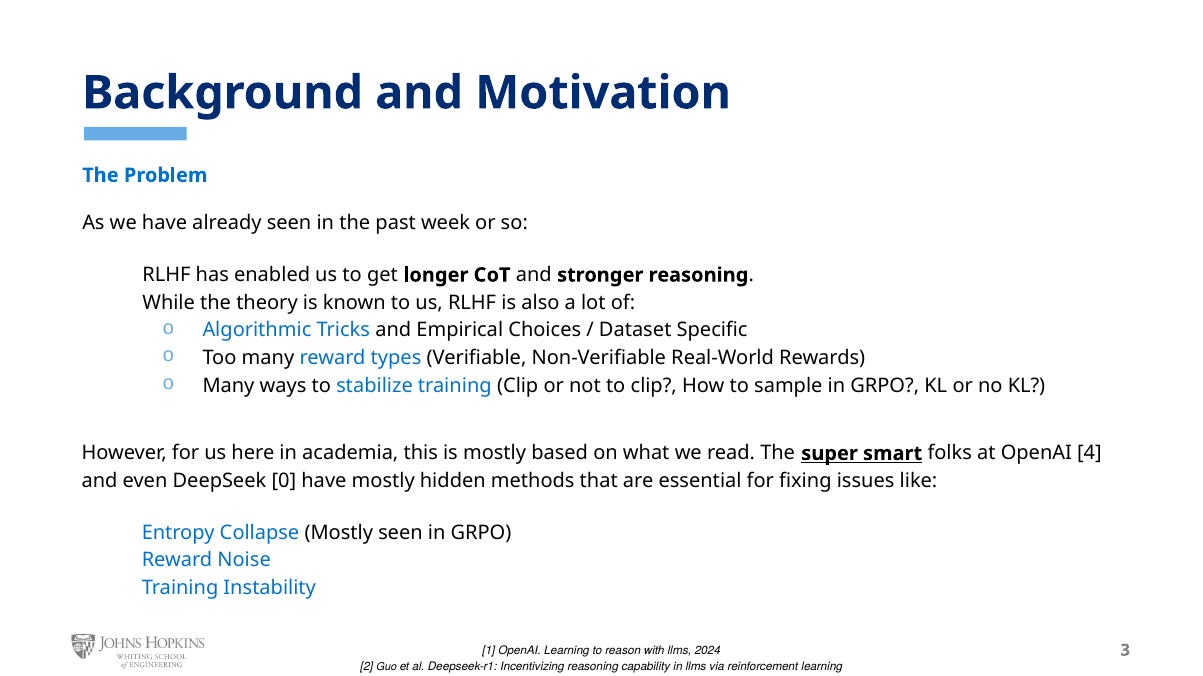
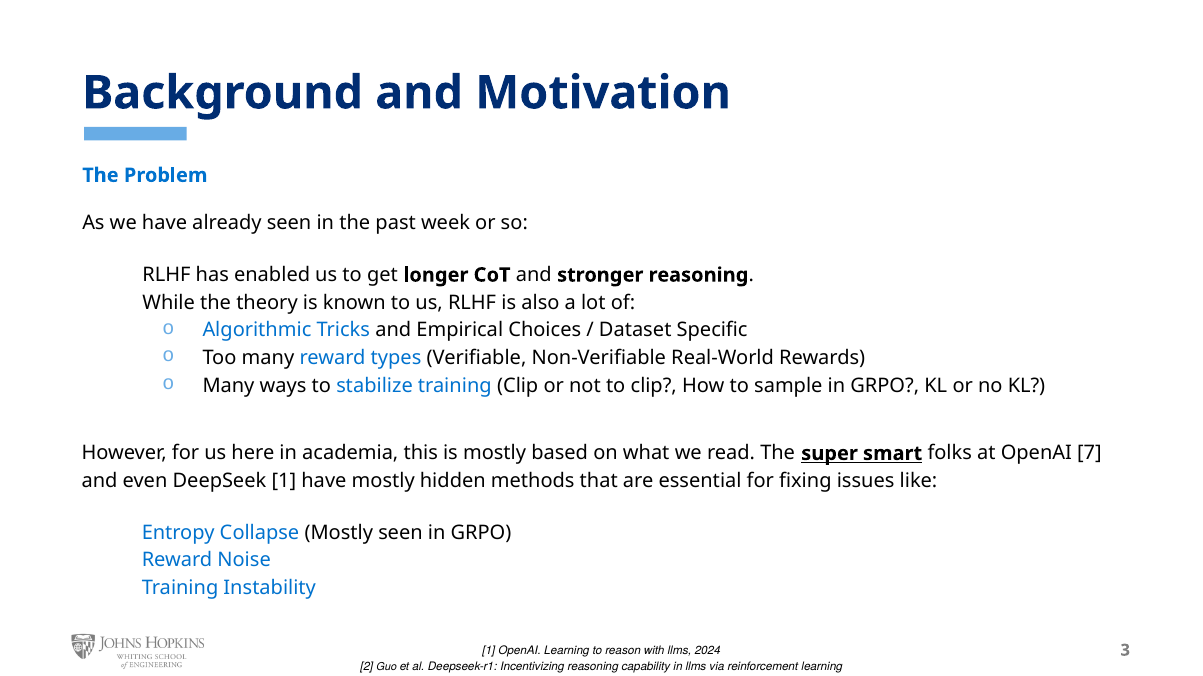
4: 4 -> 7
DeepSeek 0: 0 -> 1
